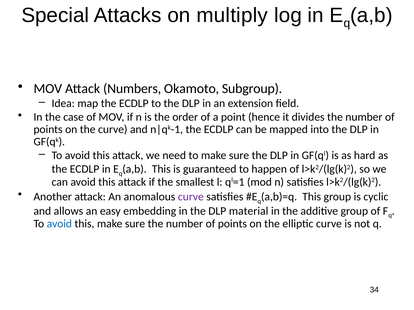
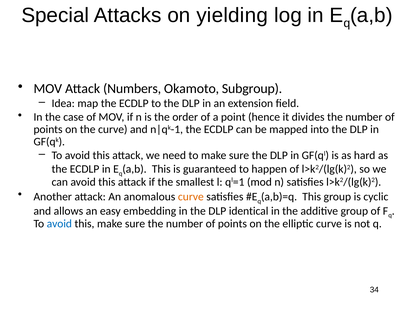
multiply: multiply -> yielding
curve at (191, 197) colour: purple -> orange
material: material -> identical
